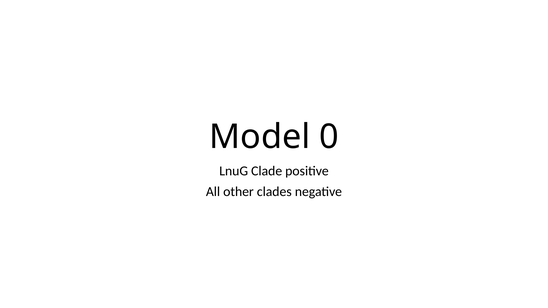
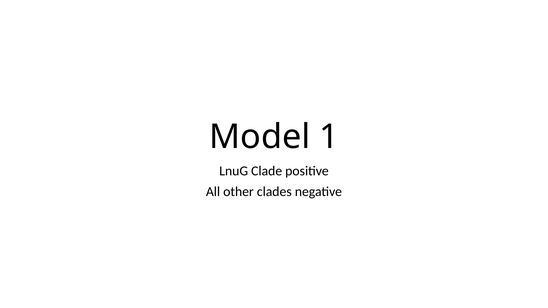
0: 0 -> 1
